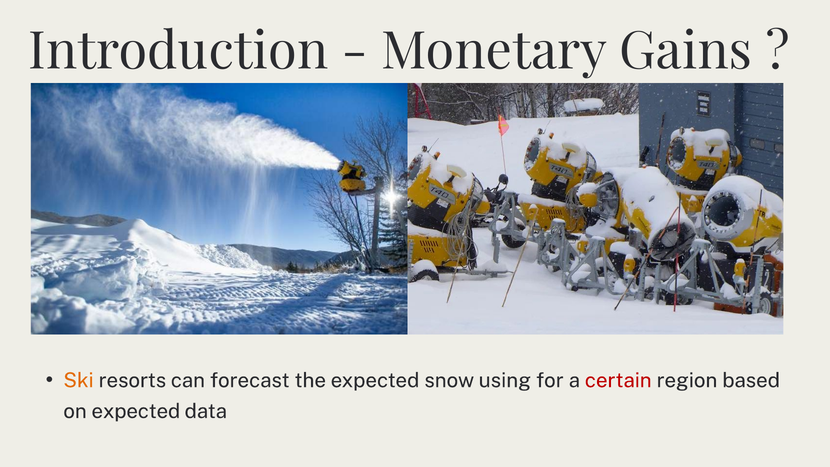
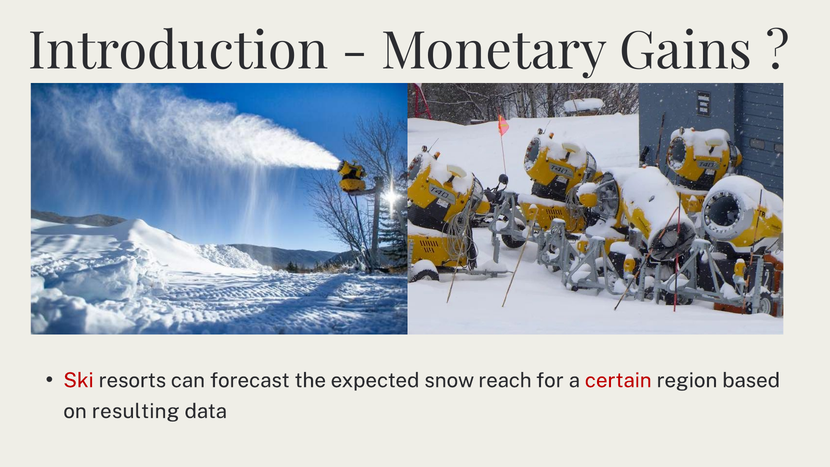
Ski colour: orange -> red
using: using -> reach
on expected: expected -> resulting
